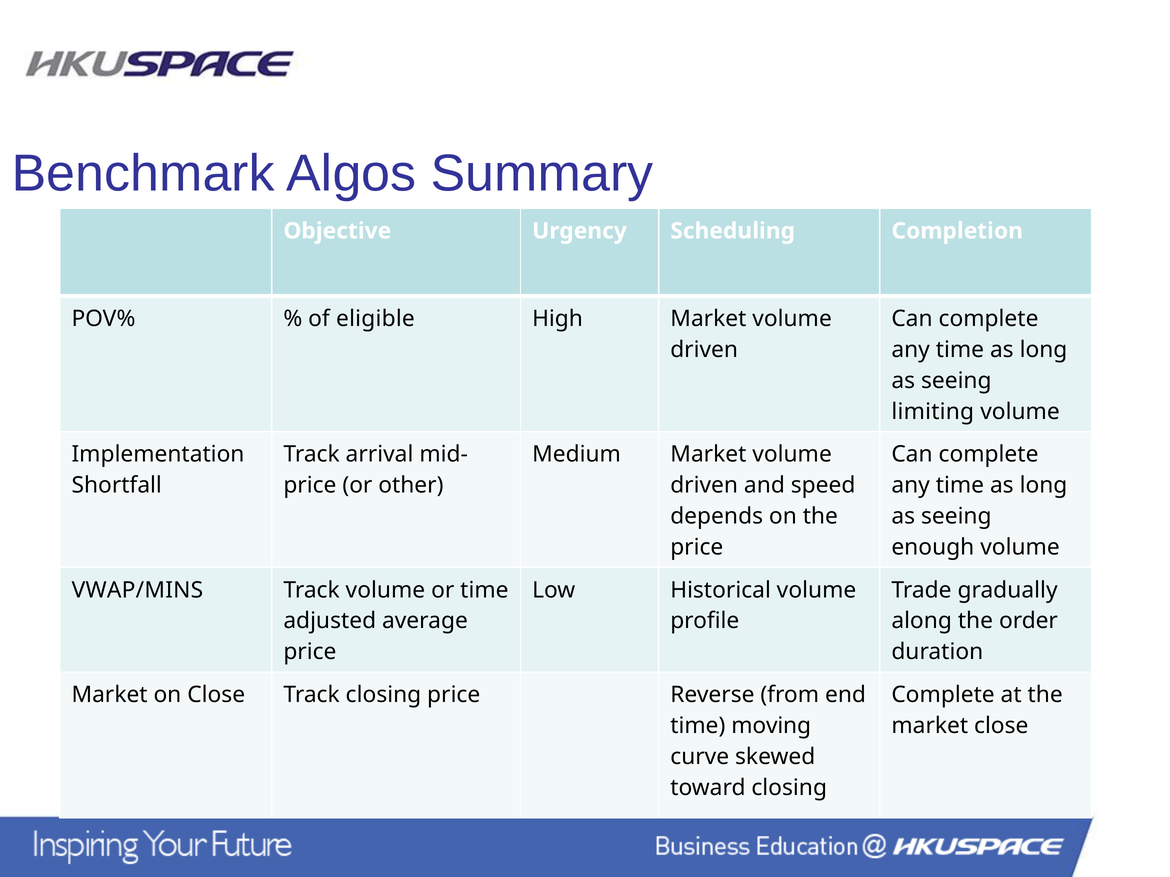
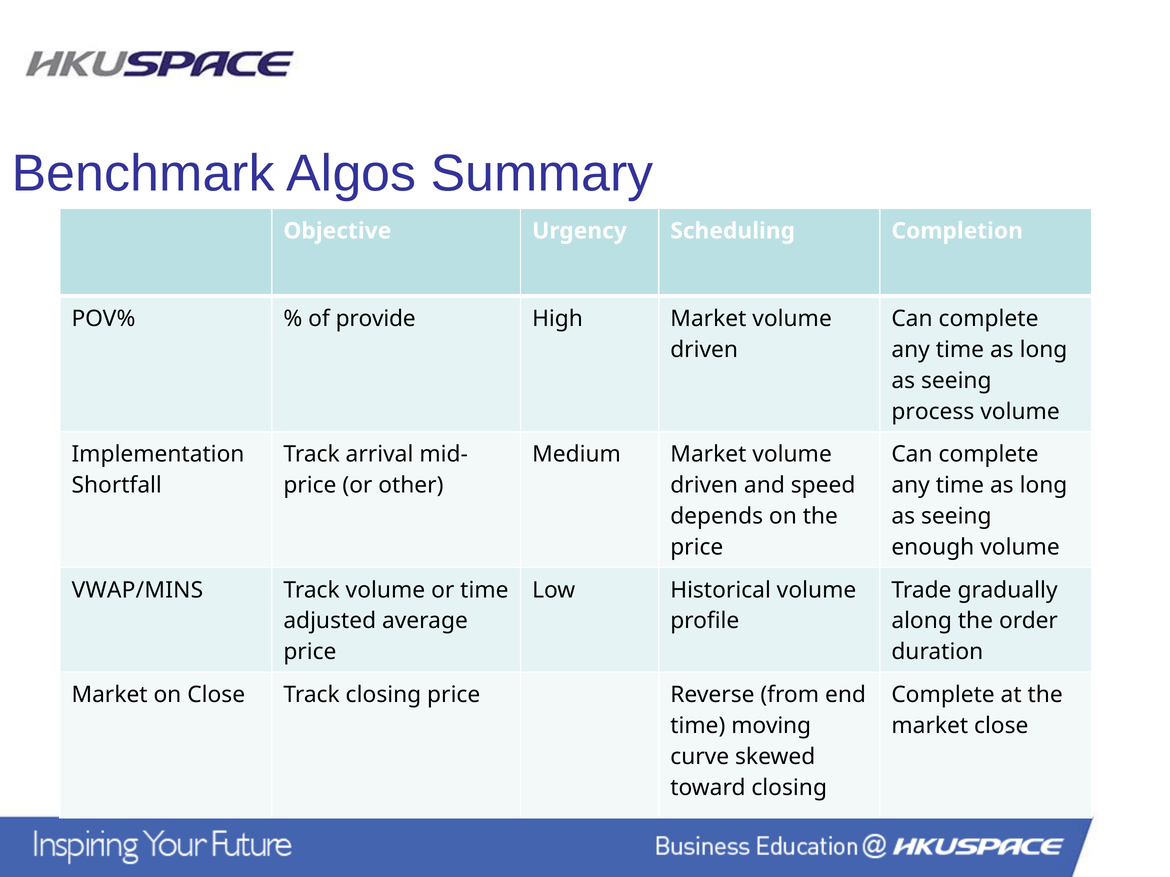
eligible: eligible -> provide
limiting: limiting -> process
